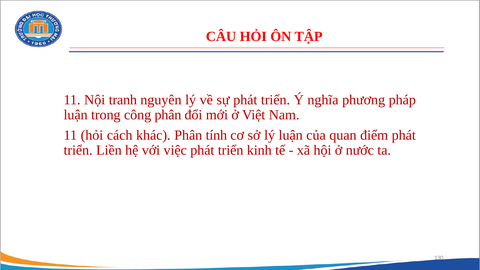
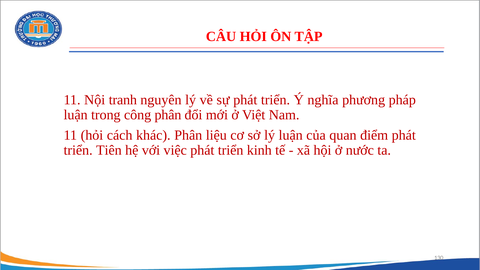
tính: tính -> liệu
Liền: Liền -> Tiên
